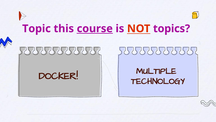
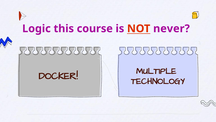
Topic: Topic -> Logic
course underline: present -> none
topics: topics -> never
